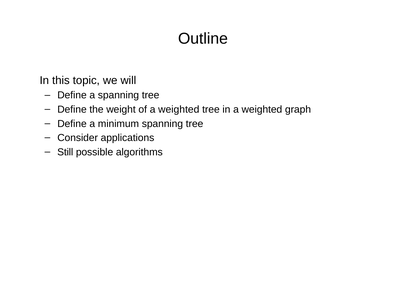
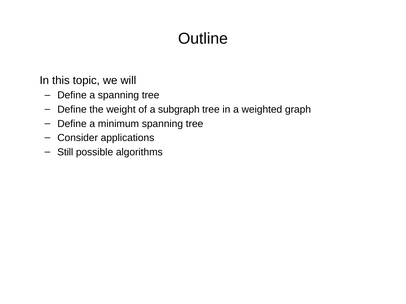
of a weighted: weighted -> subgraph
